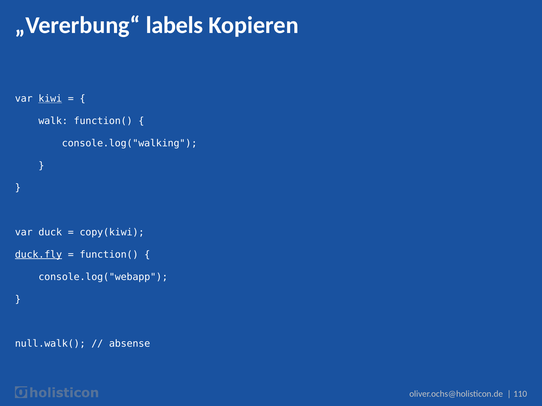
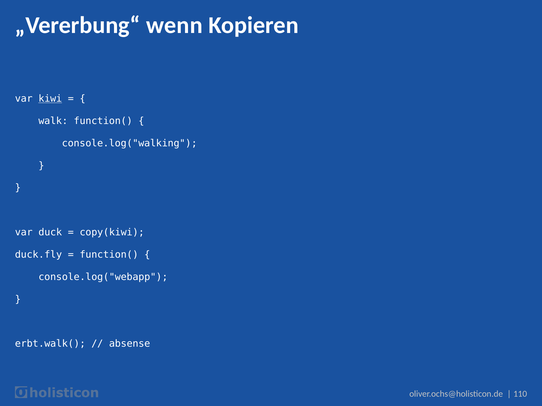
labels: labels -> wenn
duck.fly underline: present -> none
null.walk(: null.walk( -> erbt.walk(
